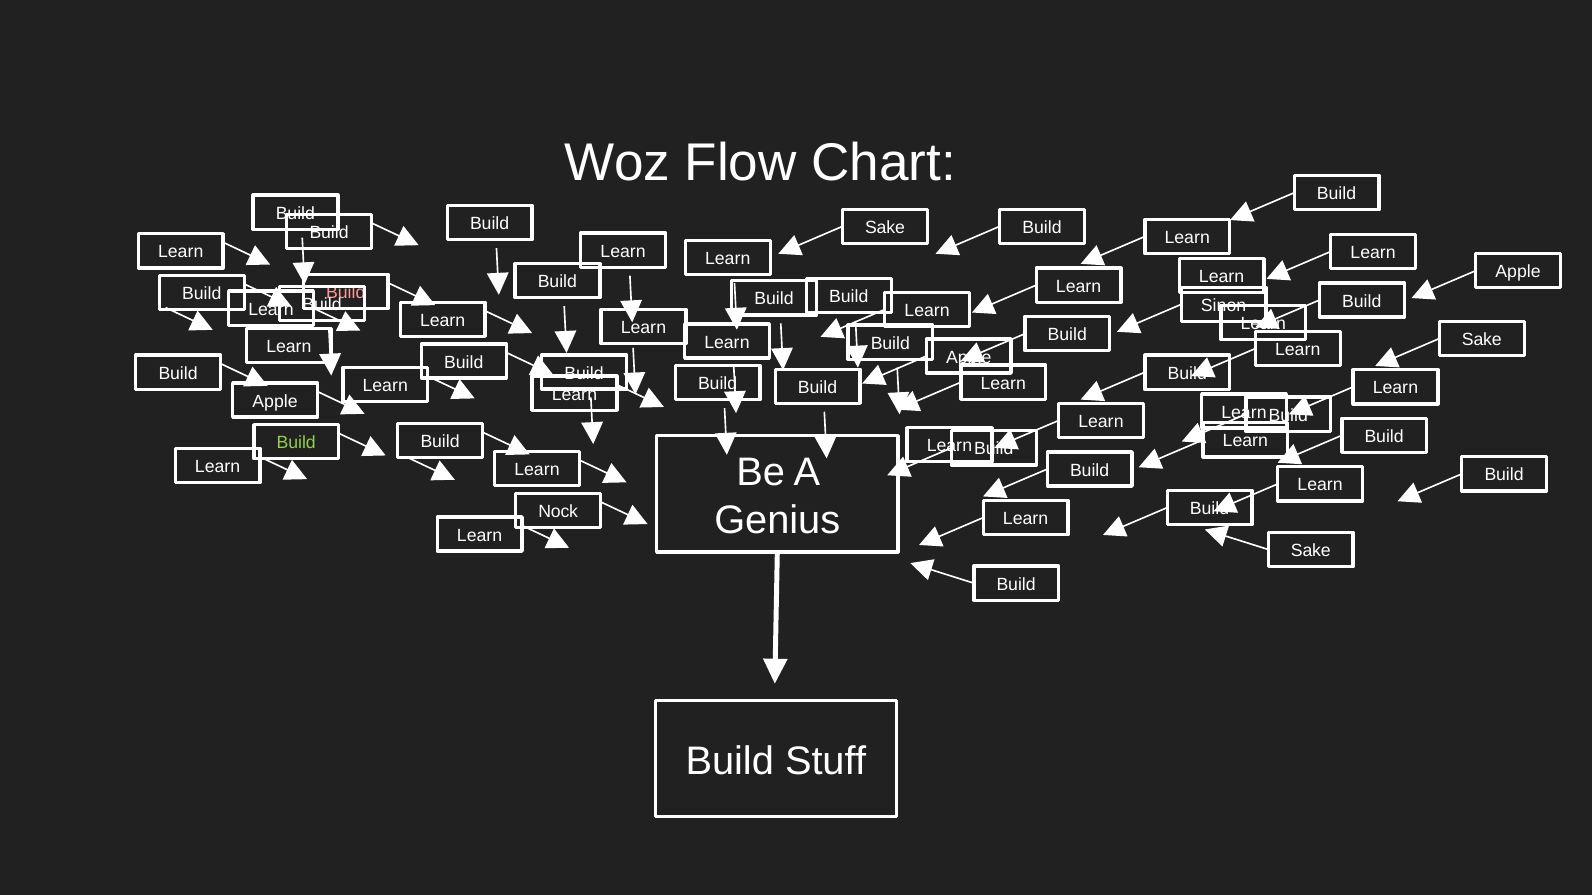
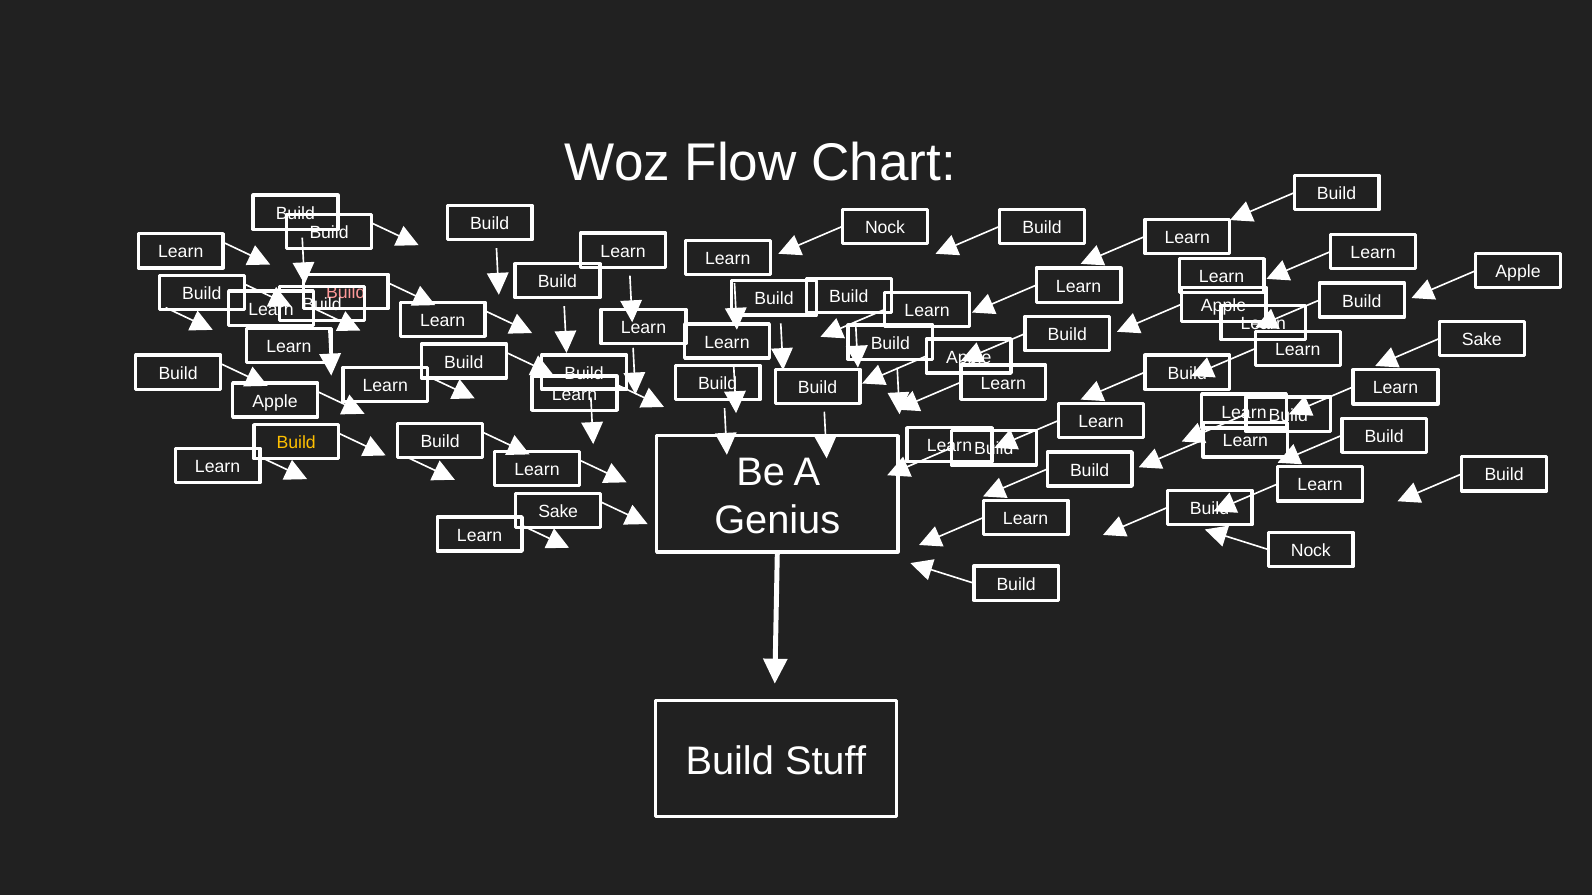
Sake at (885, 228): Sake -> Nock
Sinon at (1224, 306): Sinon -> Apple
Build at (296, 443) colour: light green -> yellow
Nock at (558, 512): Nock -> Sake
Sake at (1311, 551): Sake -> Nock
